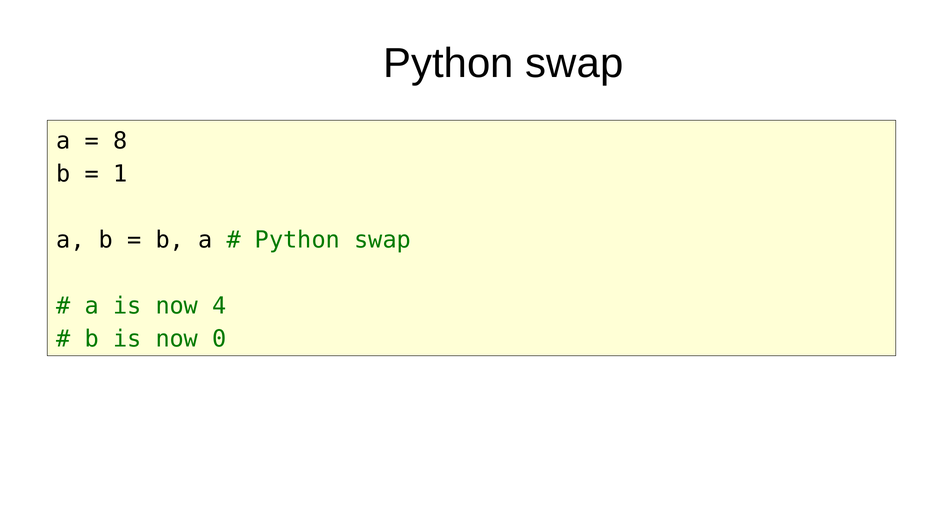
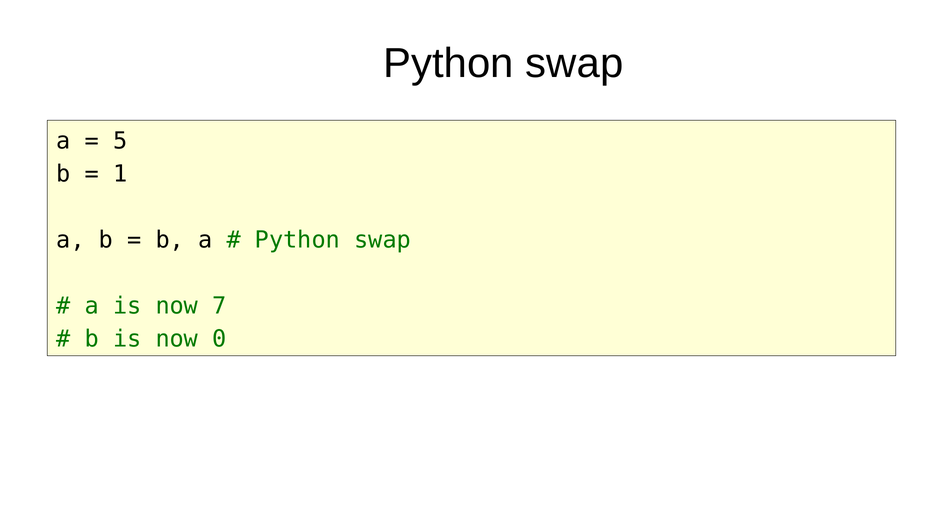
8: 8 -> 5
4: 4 -> 7
